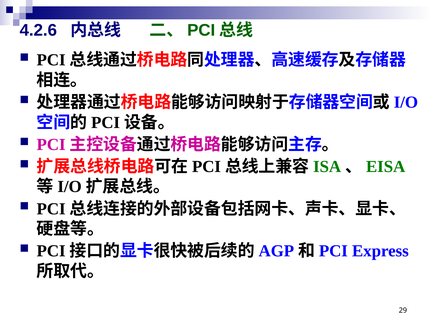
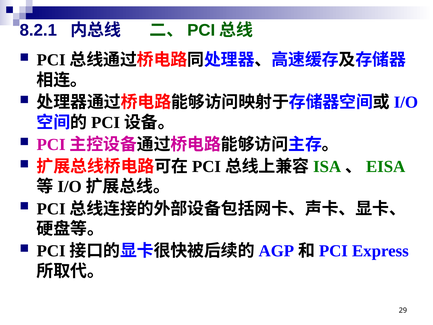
4.2.6: 4.2.6 -> 8.2.1
